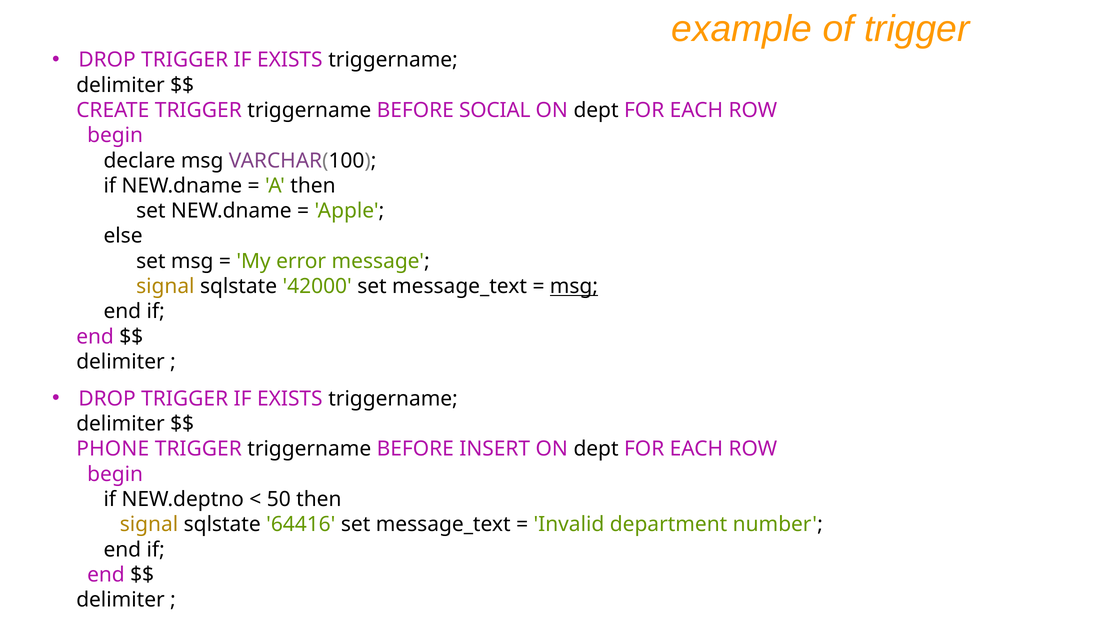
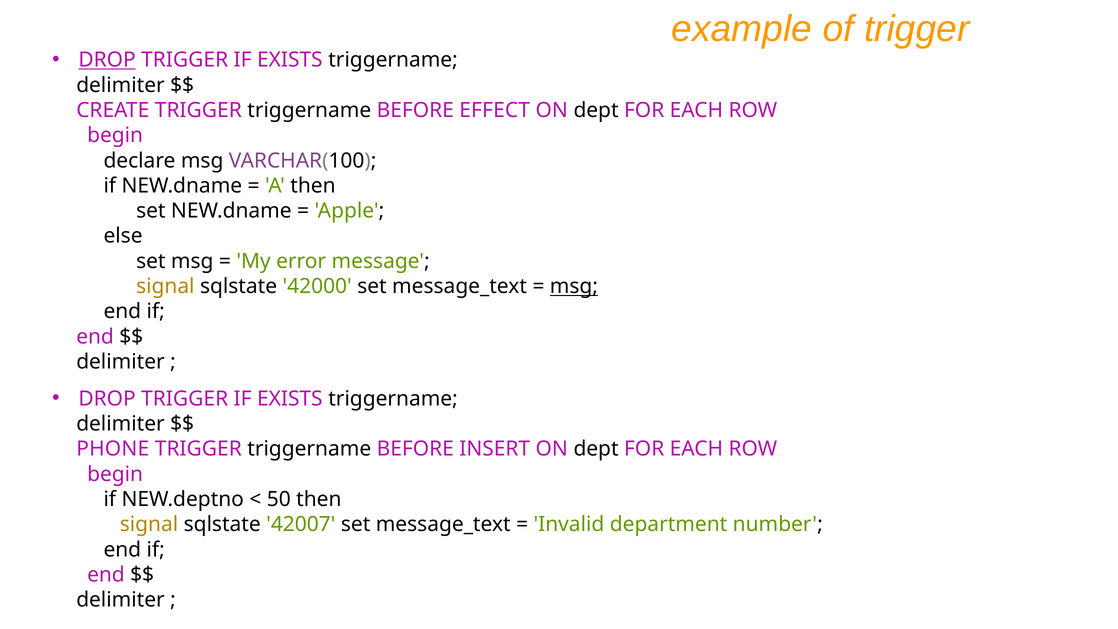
DROP at (107, 60) underline: none -> present
SOCIAL: SOCIAL -> EFFECT
64416: 64416 -> 42007
